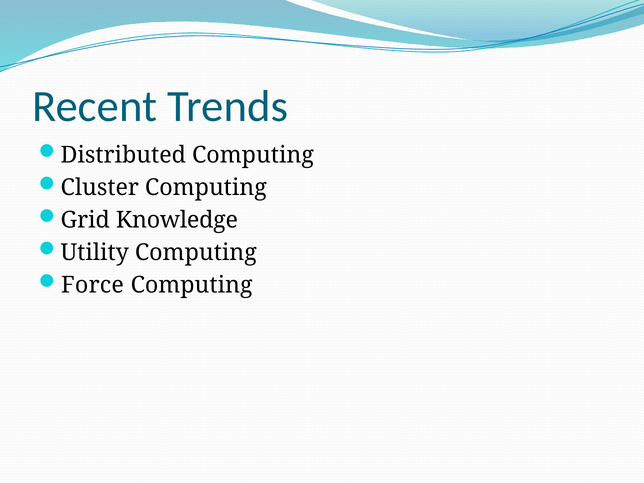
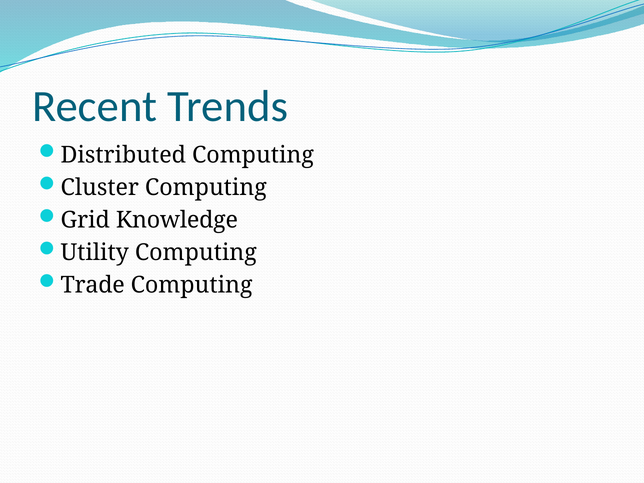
Force: Force -> Trade
